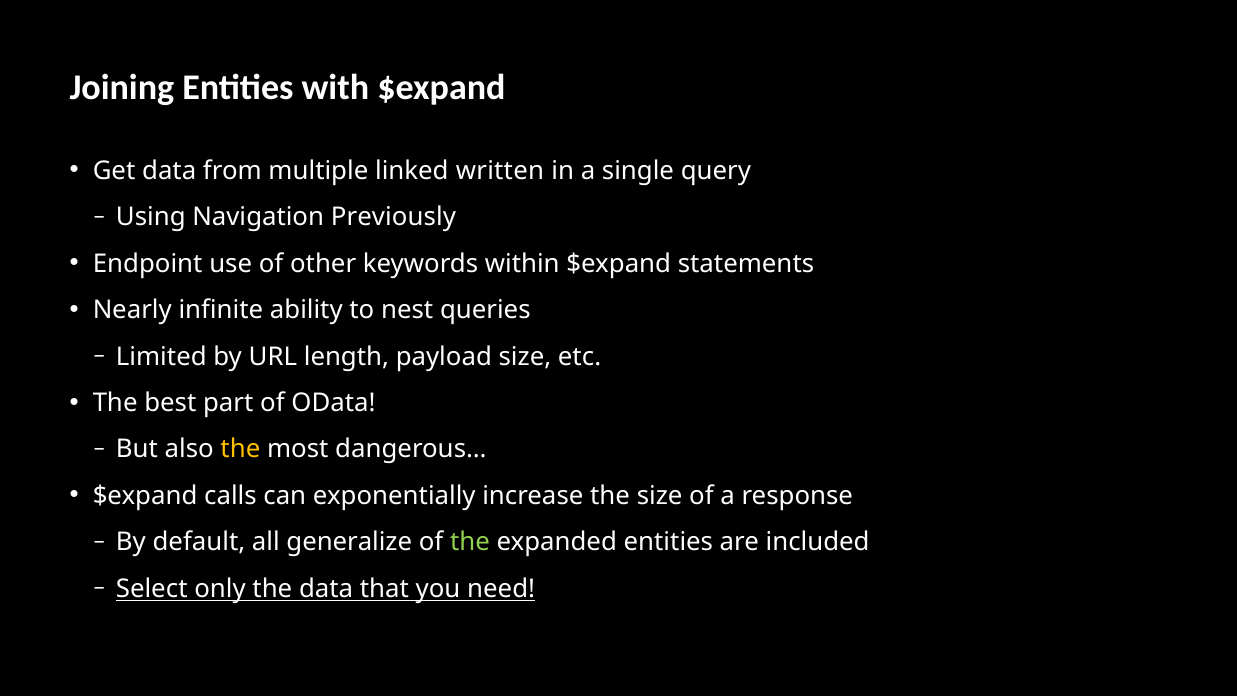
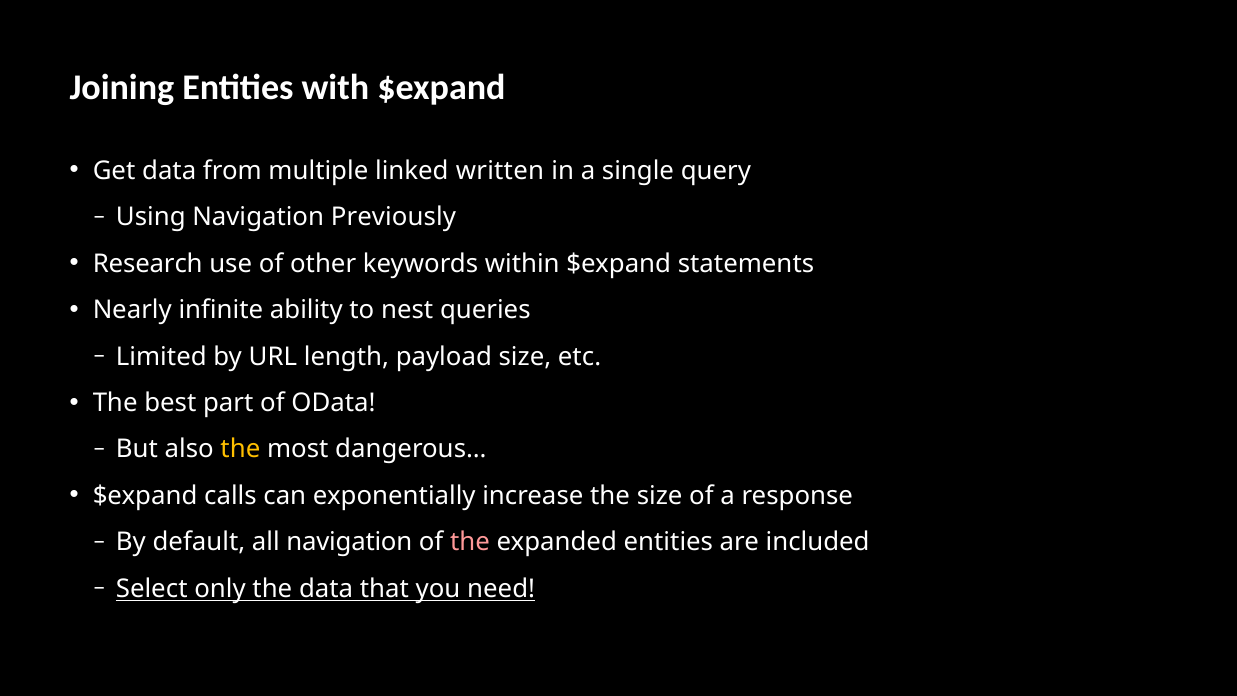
Endpoint: Endpoint -> Research
all generalize: generalize -> navigation
the at (470, 542) colour: light green -> pink
